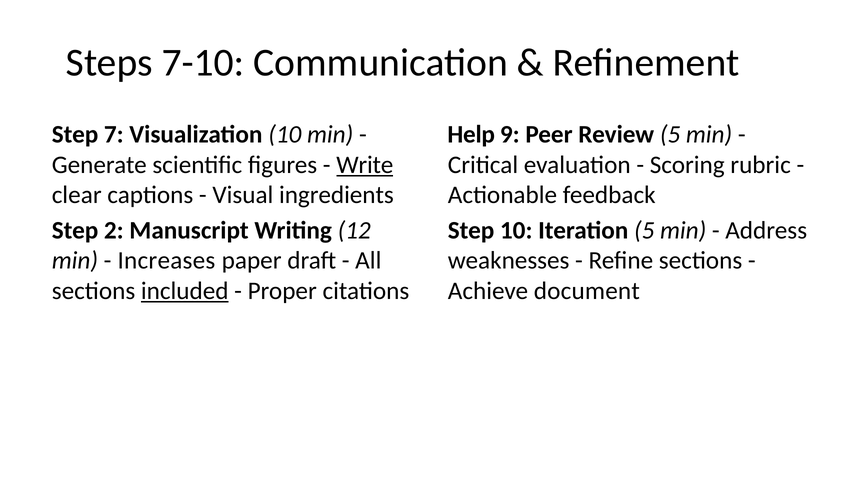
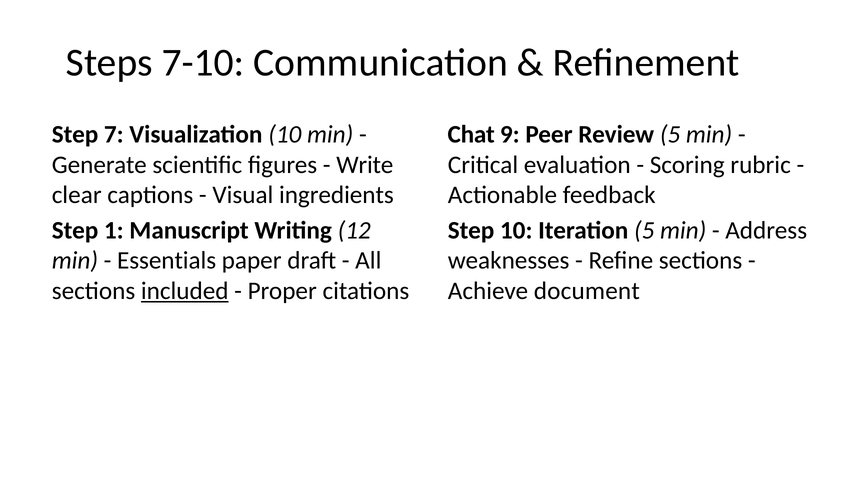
Help: Help -> Chat
Write underline: present -> none
2: 2 -> 1
Increases: Increases -> Essentials
